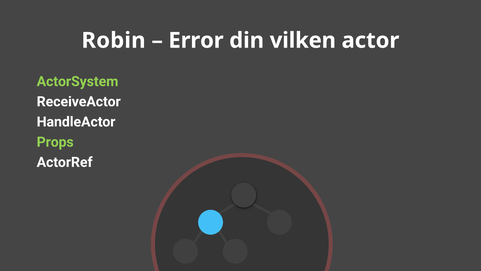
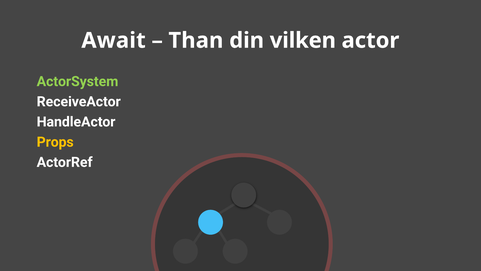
Robin: Robin -> Await
Error: Error -> Than
Props colour: light green -> yellow
